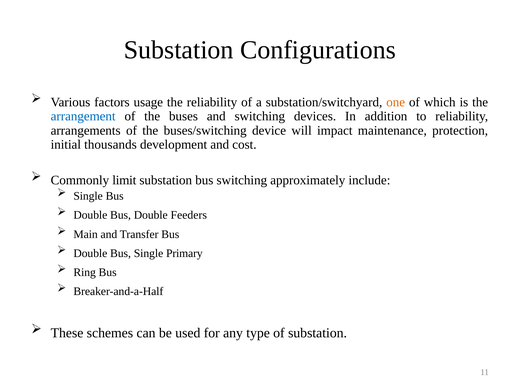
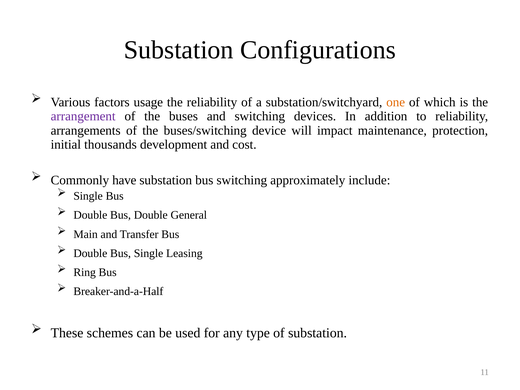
arrangement colour: blue -> purple
limit: limit -> have
Feeders: Feeders -> General
Primary: Primary -> Leasing
